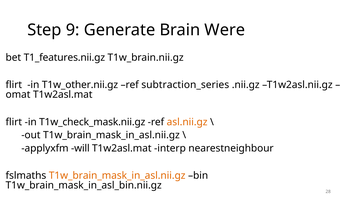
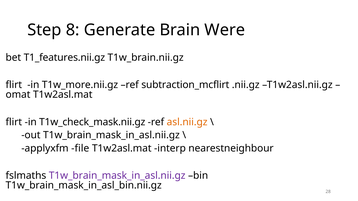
9: 9 -> 8
T1w_other.nii.gz: T1w_other.nii.gz -> T1w_more.nii.gz
subtraction_series: subtraction_series -> subtraction_mcflirt
will: will -> file
T1w_brain_mask_in_asl.nii.gz at (117, 176) colour: orange -> purple
